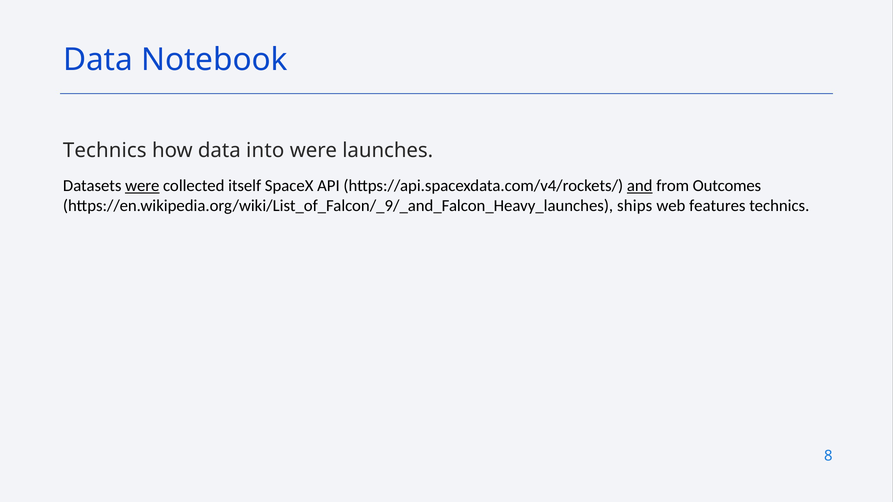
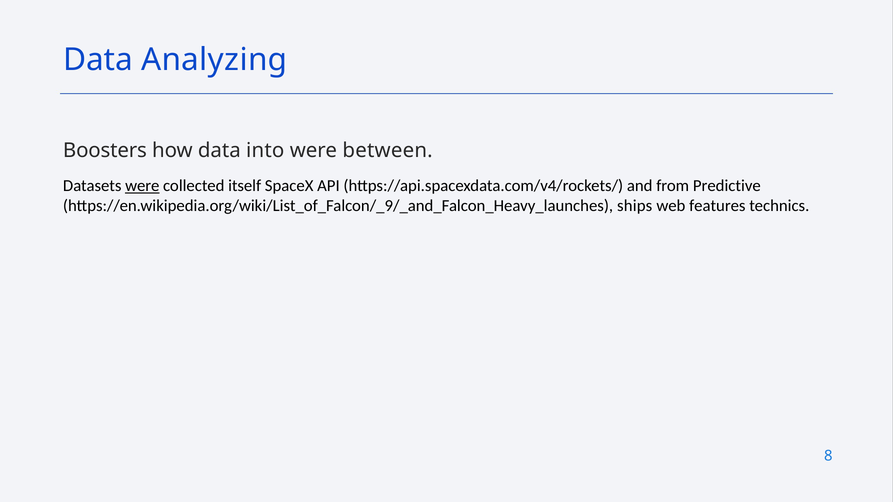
Notebook: Notebook -> Analyzing
Technics at (105, 151): Technics -> Boosters
launches: launches -> between
and underline: present -> none
Outcomes: Outcomes -> Predictive
